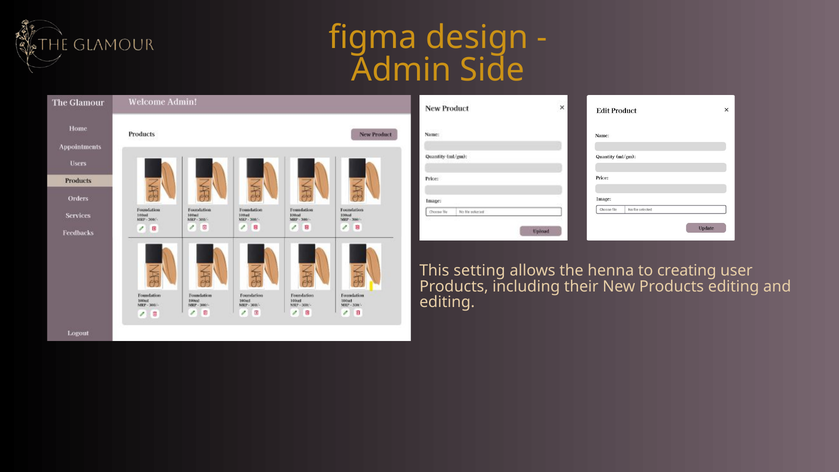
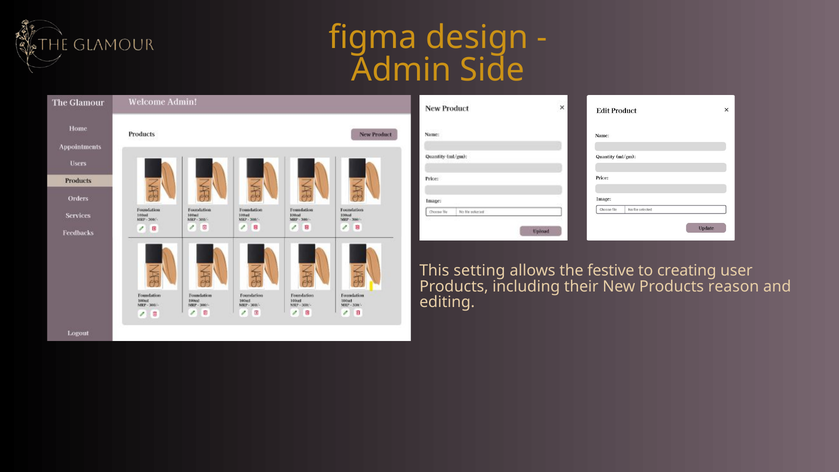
henna: henna -> festive
Products editing: editing -> reason
